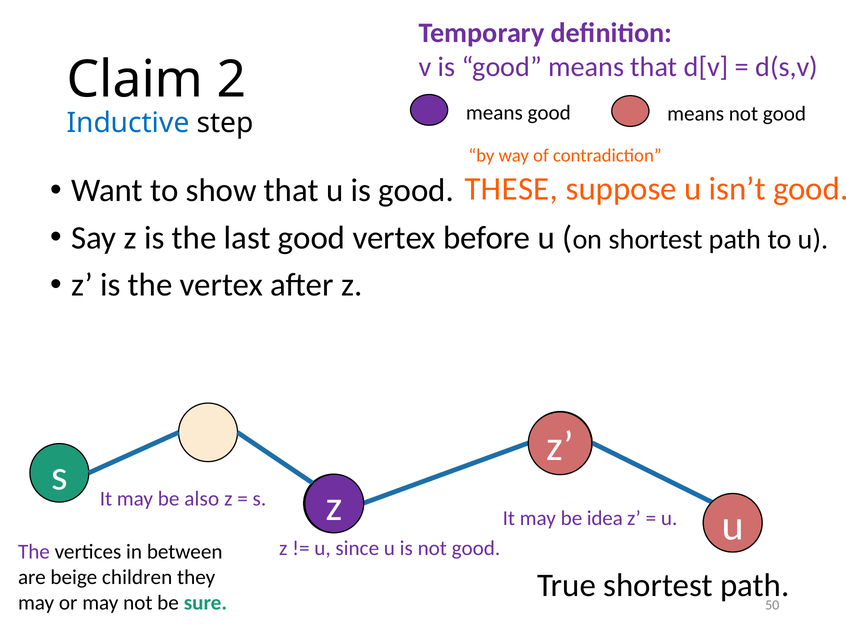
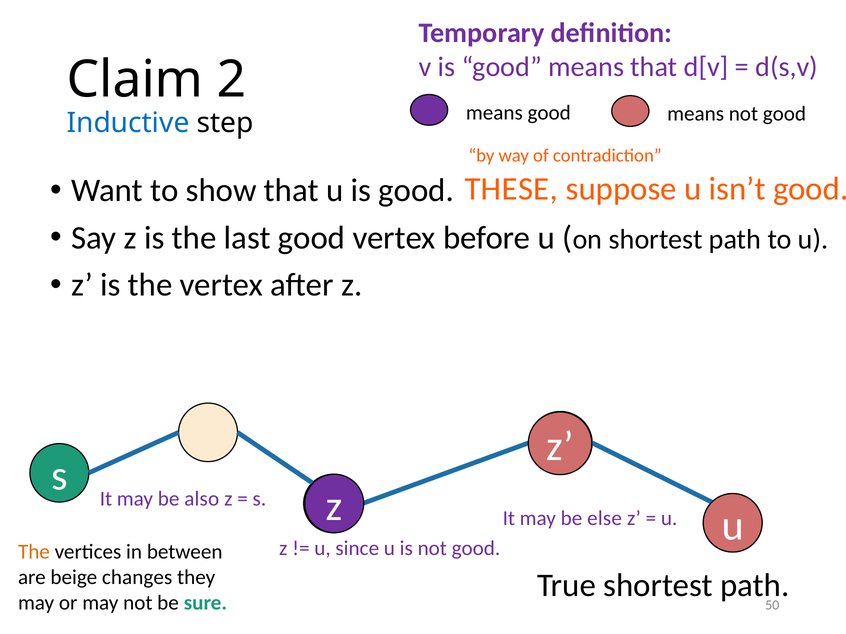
idea: idea -> else
The at (34, 552) colour: purple -> orange
children: children -> changes
